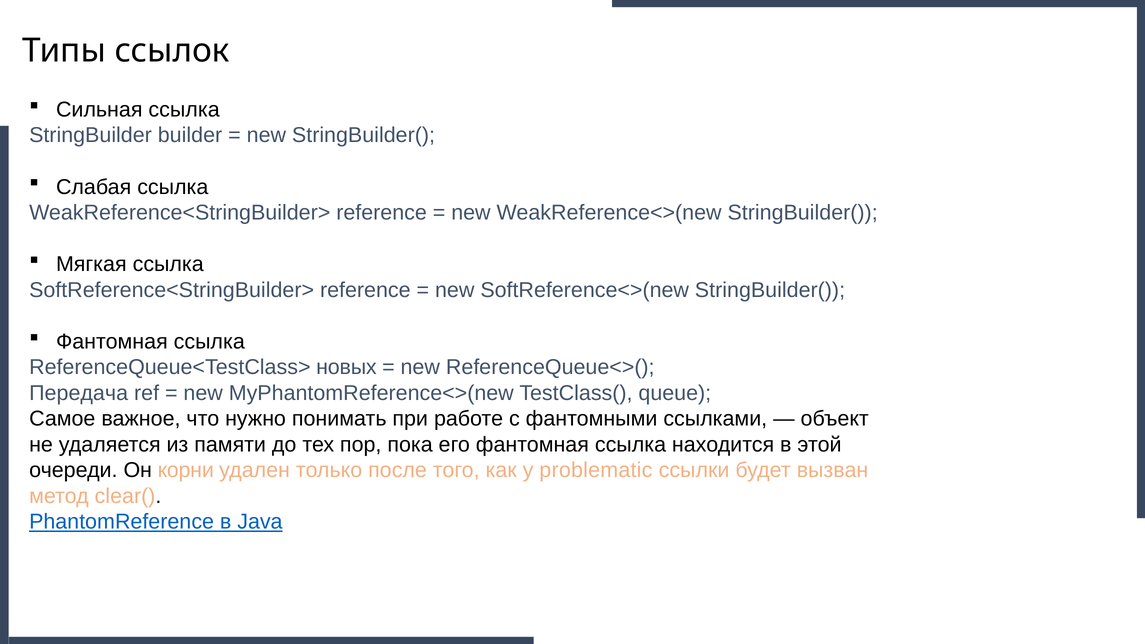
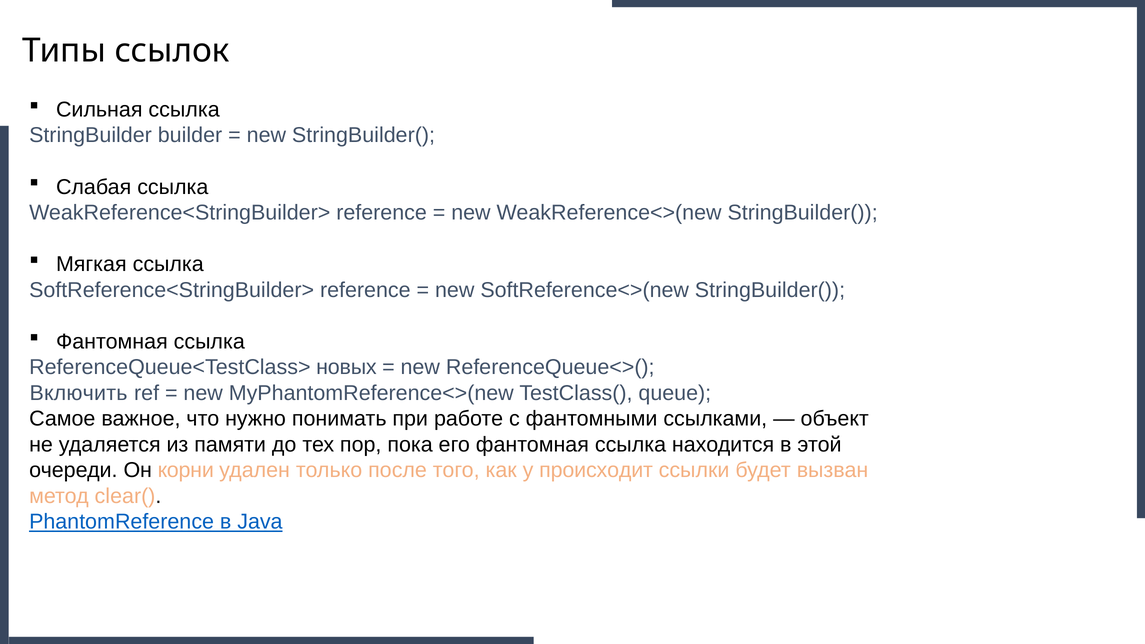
Передача: Передача -> Включить
problematic: problematic -> происходит
